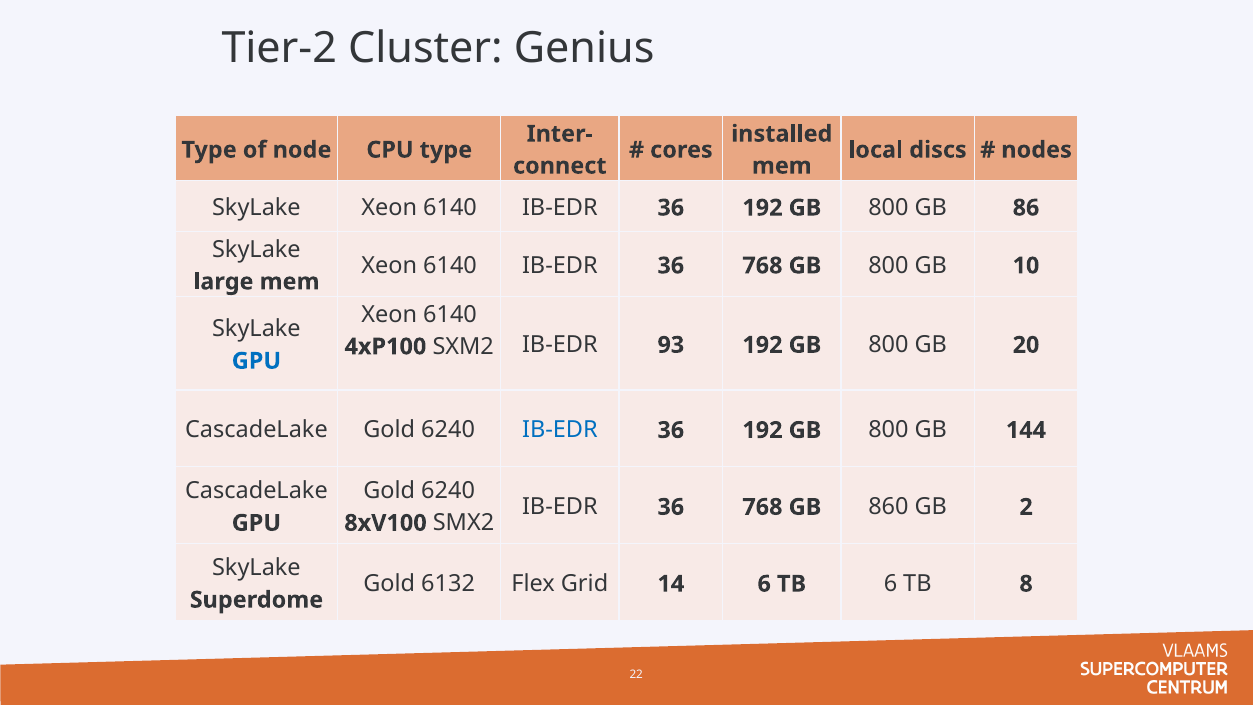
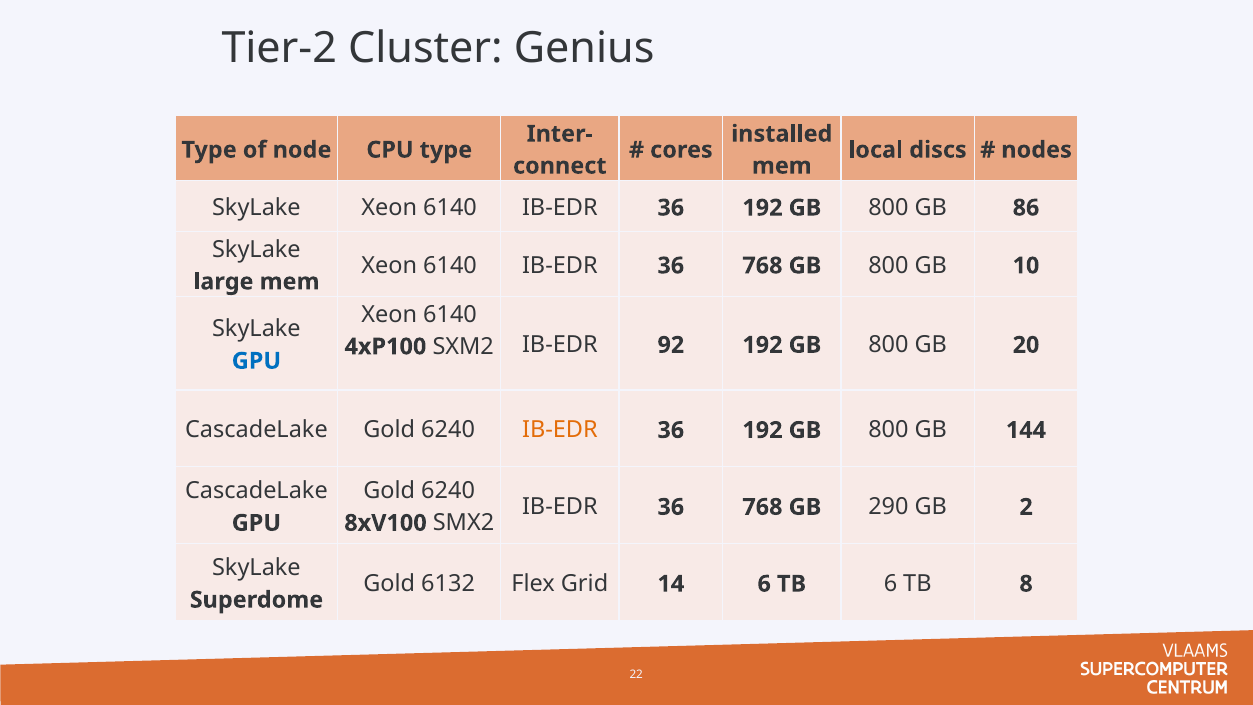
93: 93 -> 92
IB-EDR at (560, 430) colour: blue -> orange
860: 860 -> 290
